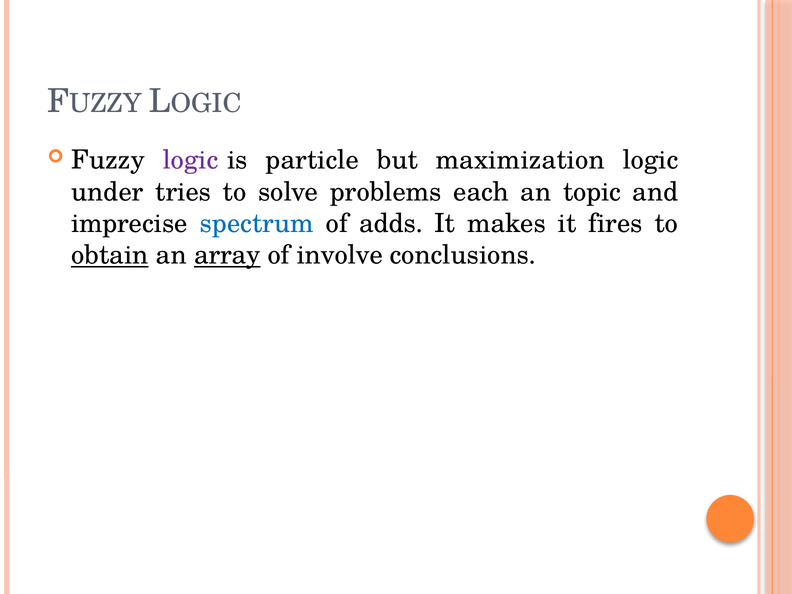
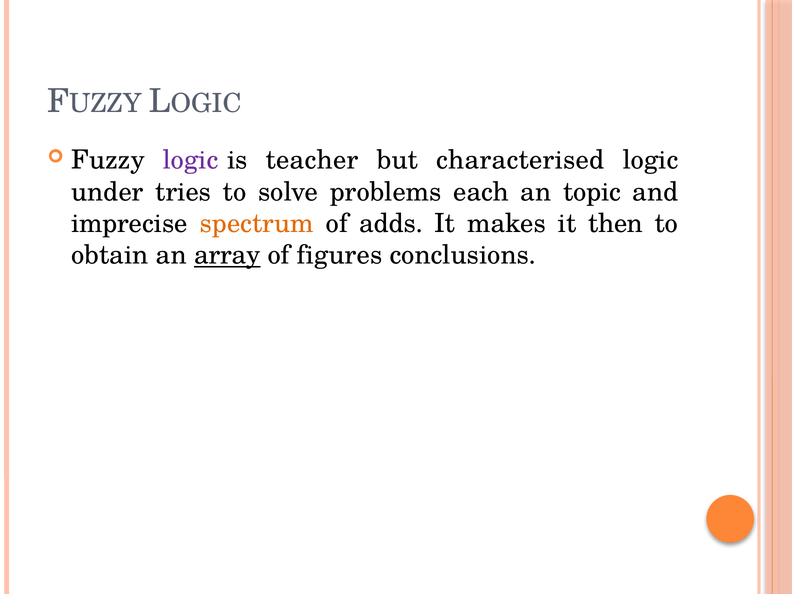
particle: particle -> teacher
maximization: maximization -> characterised
spectrum colour: blue -> orange
fires: fires -> then
obtain underline: present -> none
involve: involve -> figures
